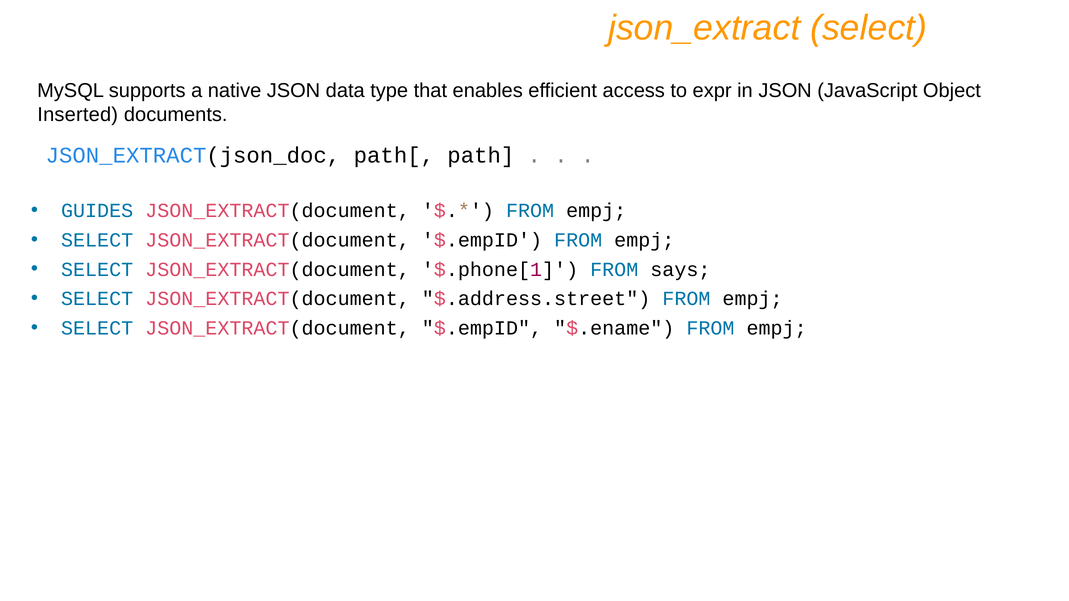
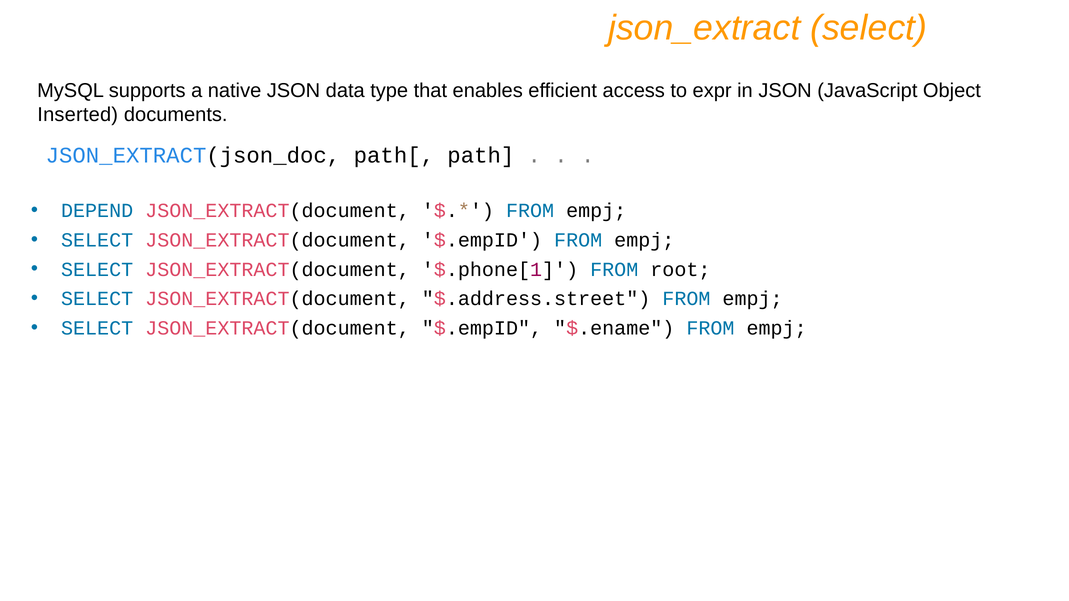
GUIDES: GUIDES -> DEPEND
says: says -> root
